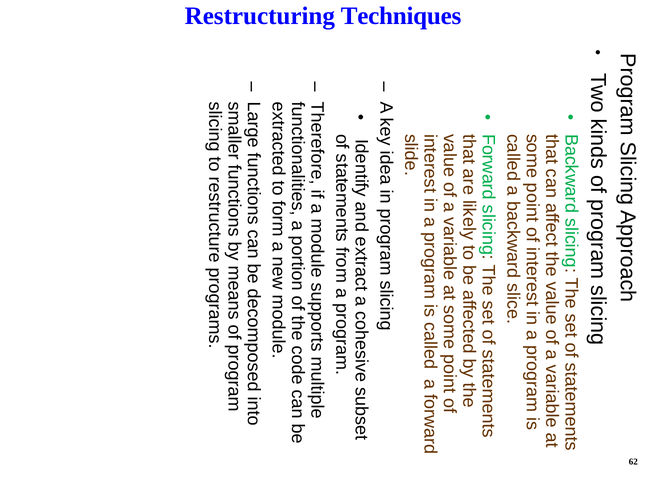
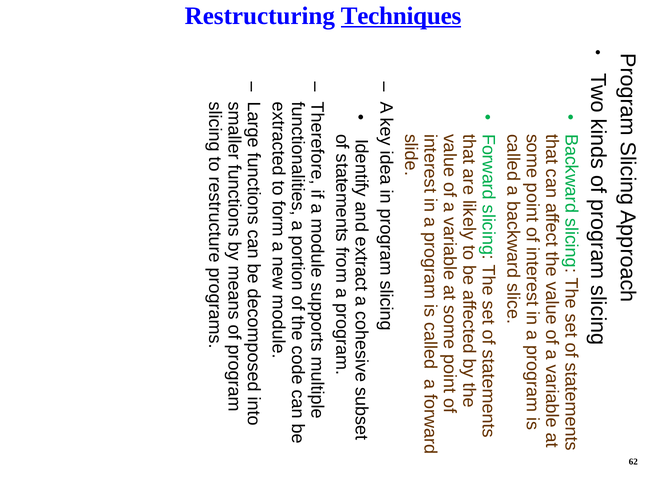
Techniques underline: none -> present
